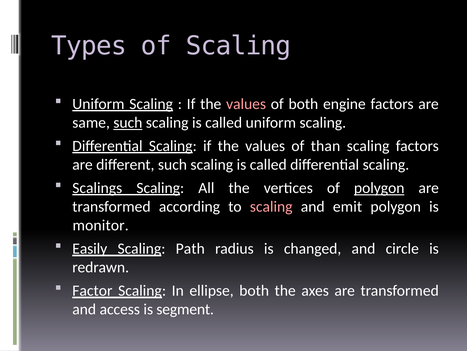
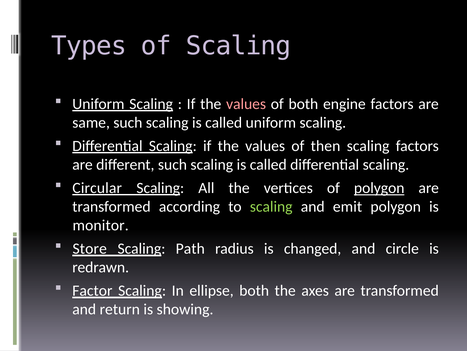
such at (128, 122) underline: present -> none
than: than -> then
Scalings: Scalings -> Circular
scaling at (271, 206) colour: pink -> light green
Easily: Easily -> Store
access: access -> return
segment: segment -> showing
